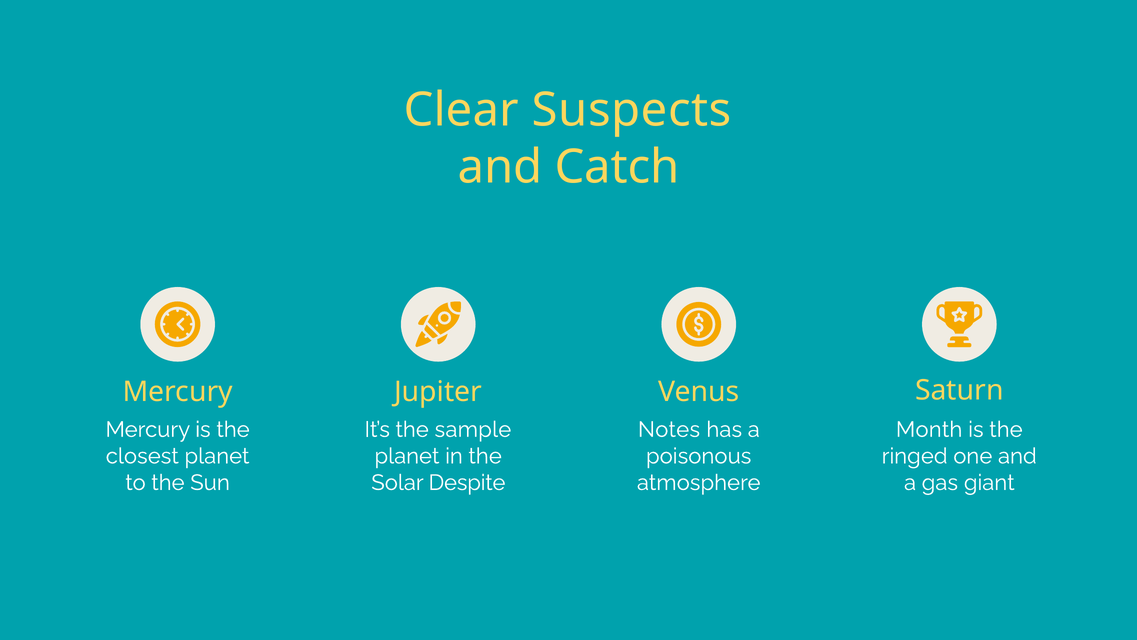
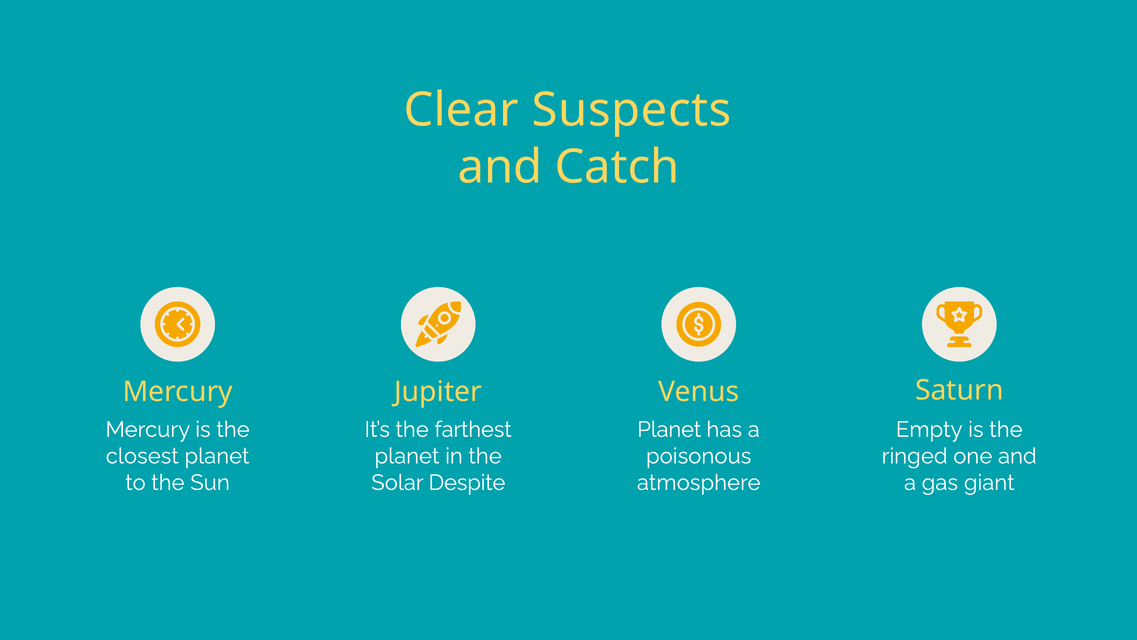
sample: sample -> farthest
Notes at (669, 429): Notes -> Planet
Month: Month -> Empty
